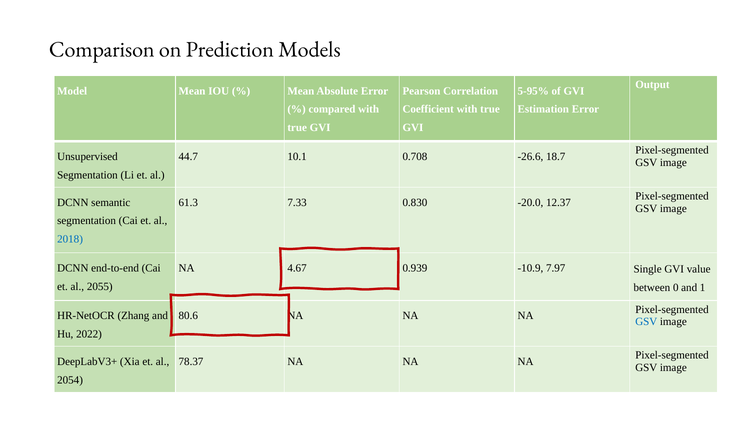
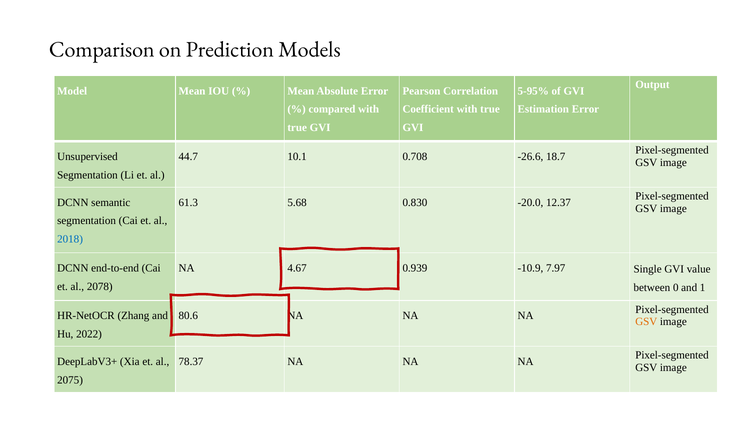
7.33: 7.33 -> 5.68
2055: 2055 -> 2078
GSV at (646, 321) colour: blue -> orange
2054: 2054 -> 2075
